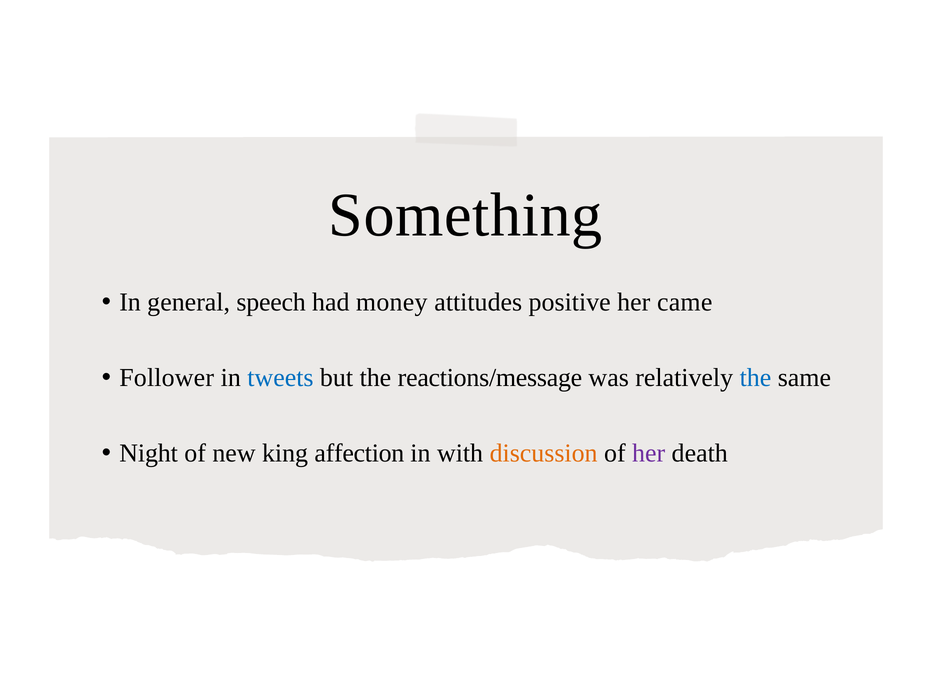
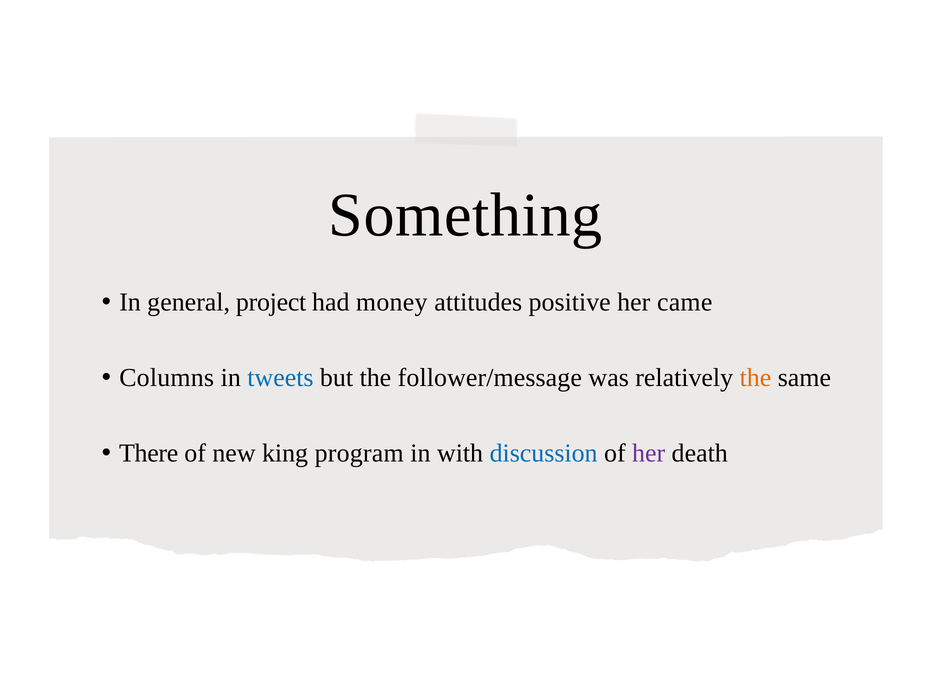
speech: speech -> project
Follower: Follower -> Columns
reactions/message: reactions/message -> follower/message
the at (755, 378) colour: blue -> orange
Night: Night -> There
affection: affection -> program
discussion colour: orange -> blue
